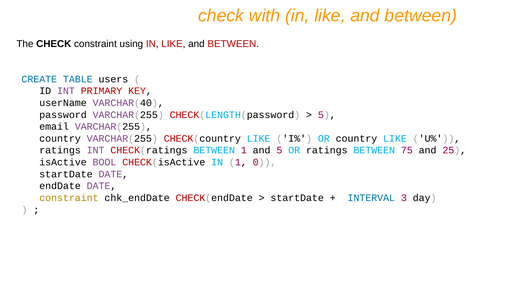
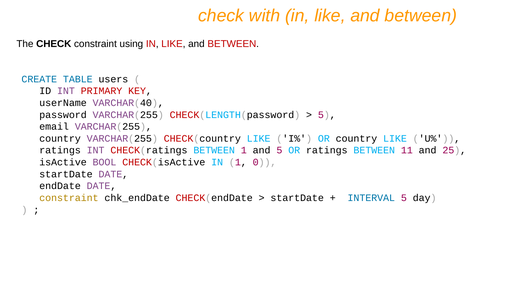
75: 75 -> 11
INTERVAL 3: 3 -> 5
